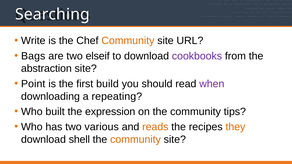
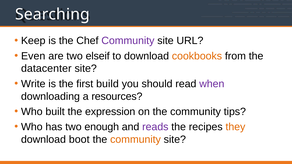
Write: Write -> Keep
Community at (128, 41) colour: orange -> purple
Bags: Bags -> Even
cookbooks colour: purple -> orange
abstraction: abstraction -> datacenter
Point: Point -> Write
repeating: repeating -> resources
various: various -> enough
reads colour: orange -> purple
shell: shell -> boot
